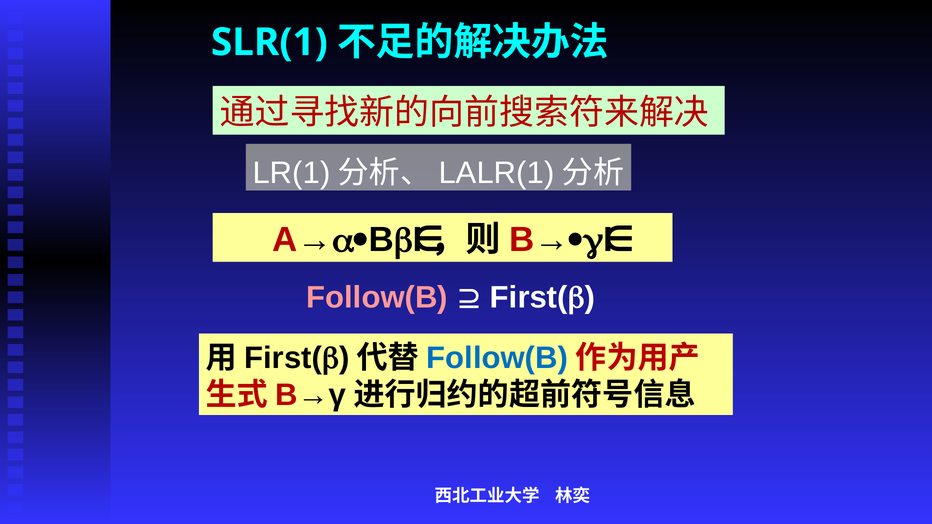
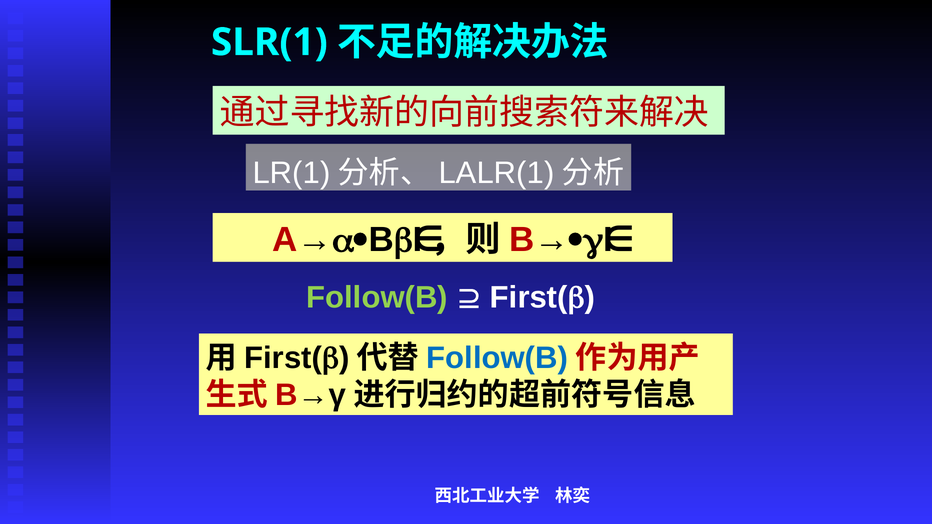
Follow(B at (377, 297) colour: pink -> light green
